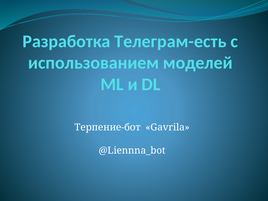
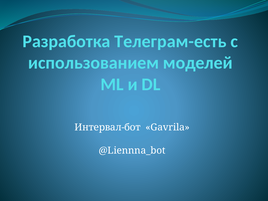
Терпение-бот: Терпение-бот -> Интервал-бот
